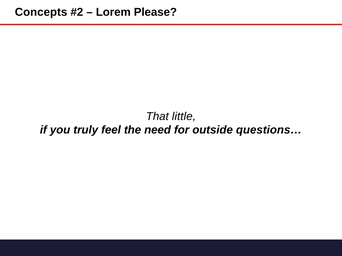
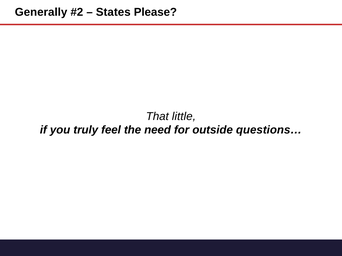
Concepts: Concepts -> Generally
Lorem: Lorem -> States
